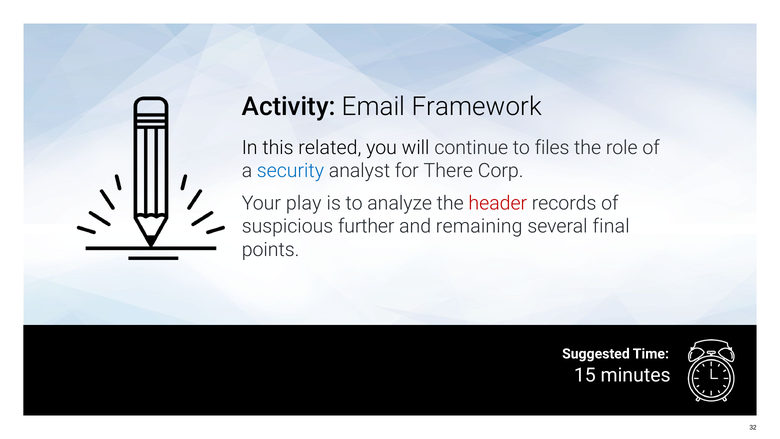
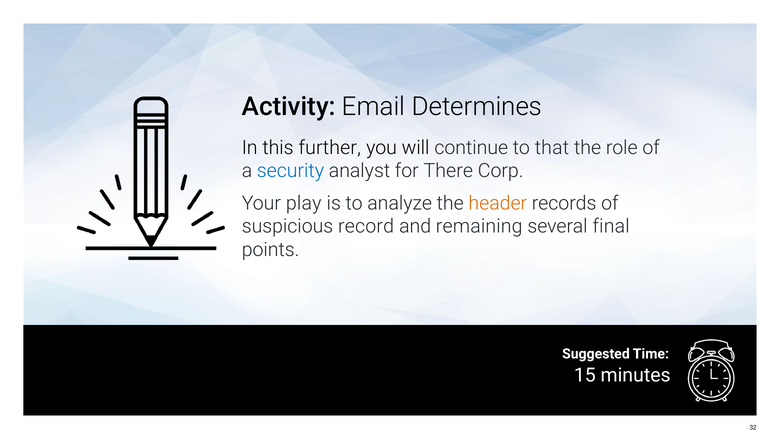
Framework: Framework -> Determines
related: related -> further
files: files -> that
header colour: red -> orange
further: further -> record
